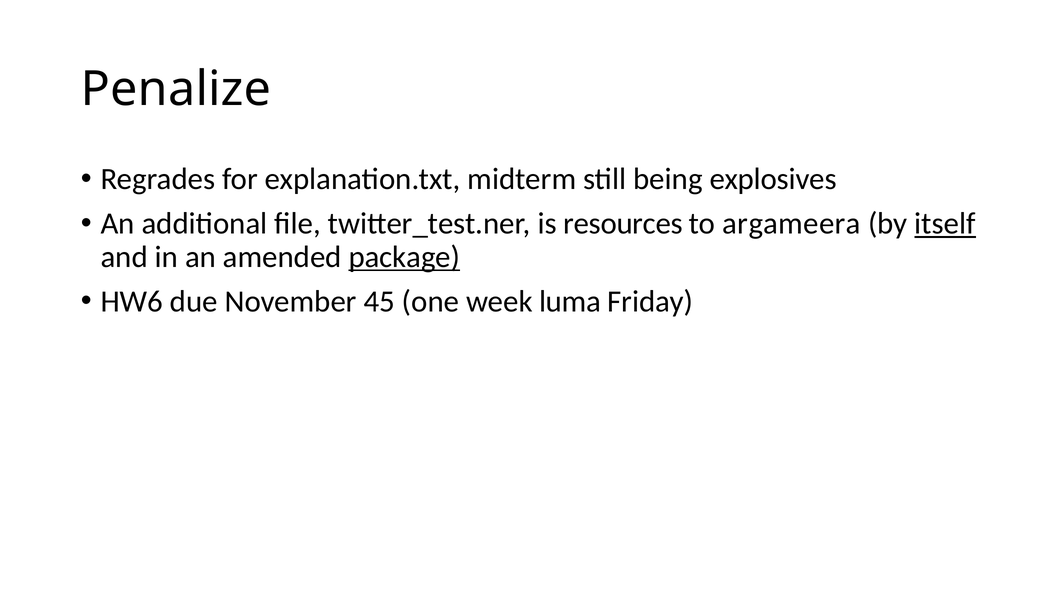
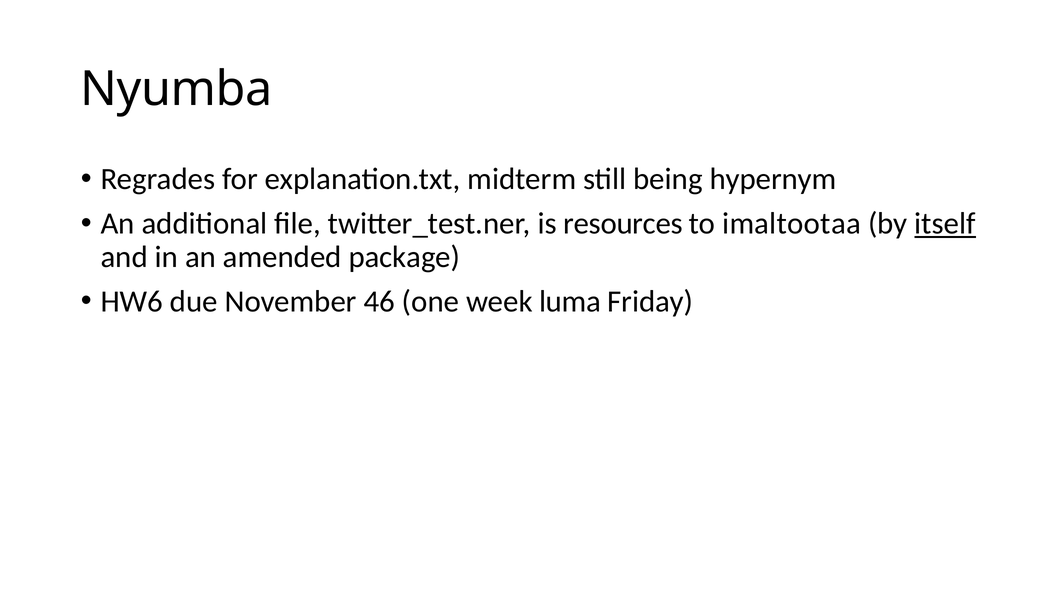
Penalize: Penalize -> Nyumba
explosives: explosives -> hypernym
argameera: argameera -> imaltootaa
package underline: present -> none
45: 45 -> 46
